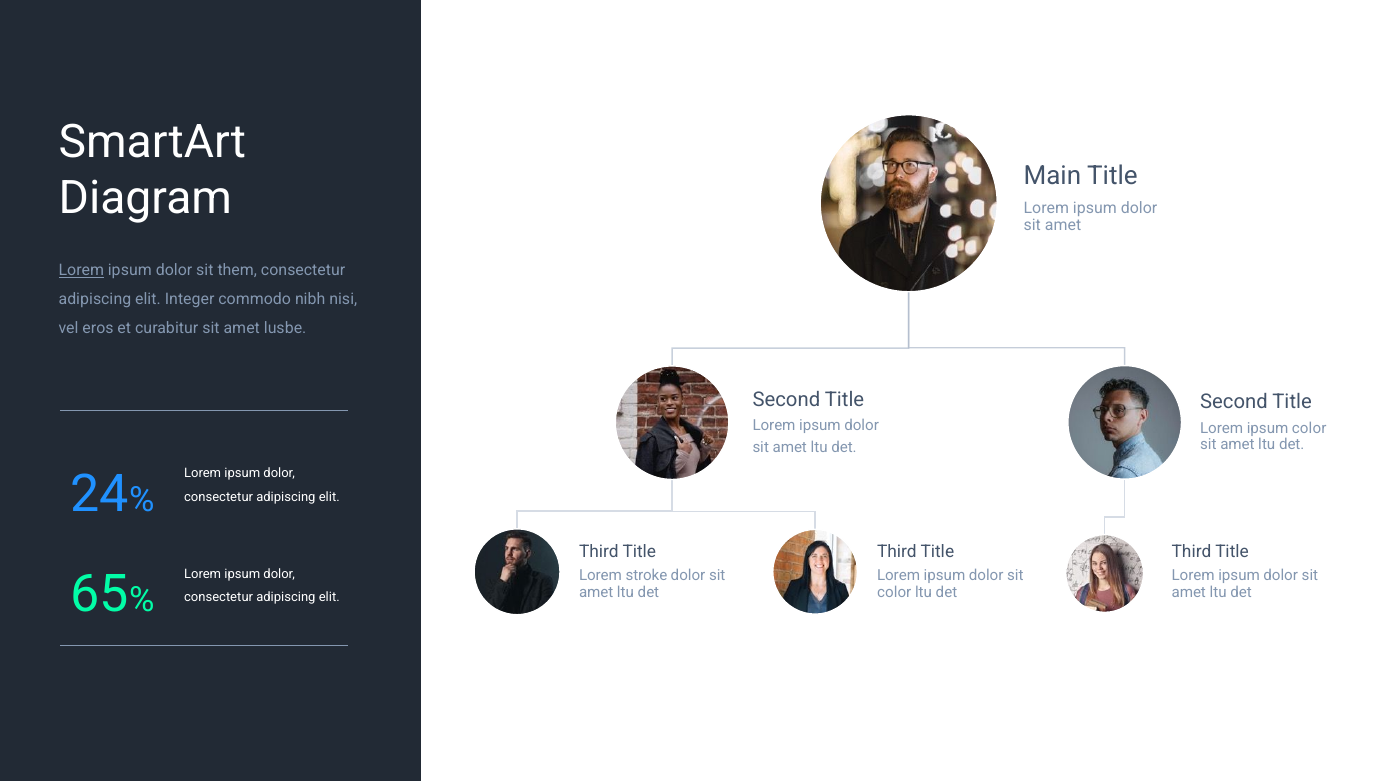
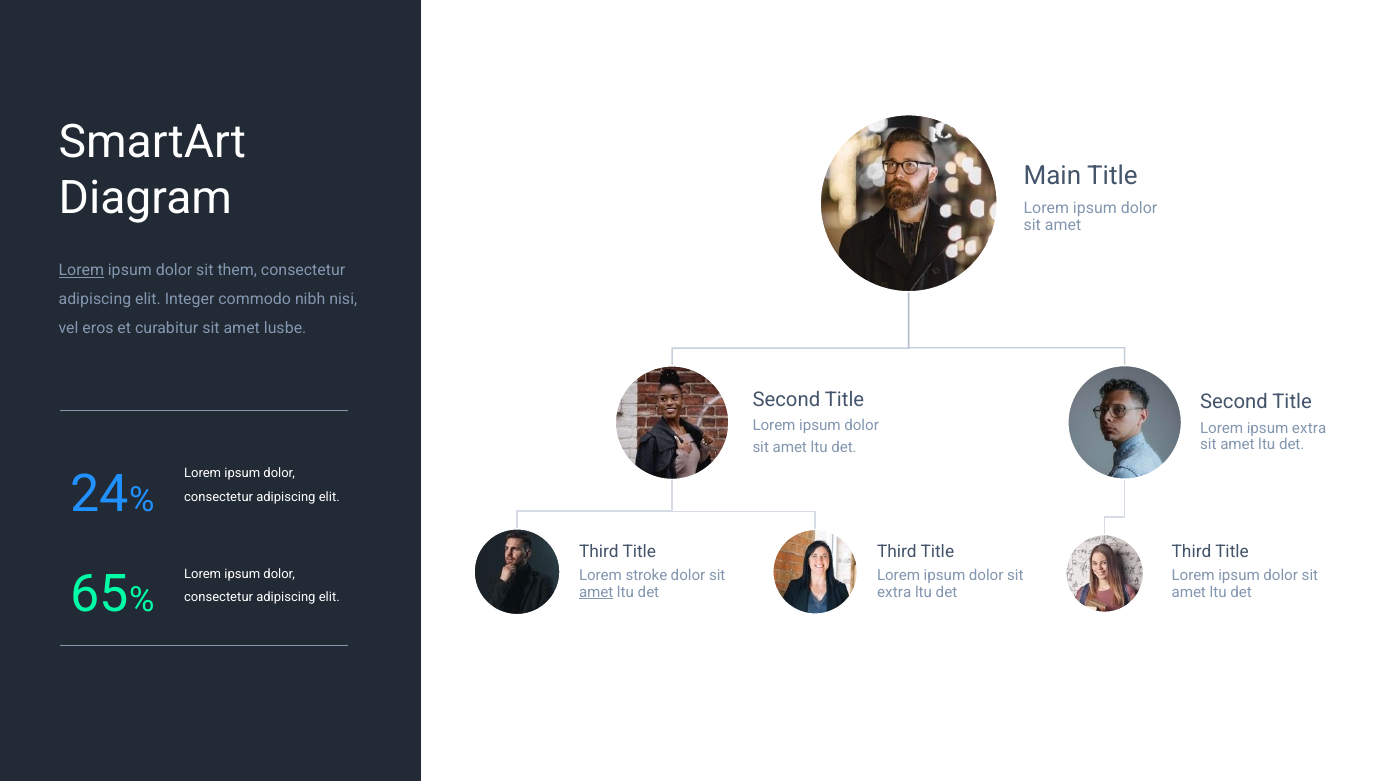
ipsum color: color -> extra
amet at (596, 592) underline: none -> present
color at (894, 592): color -> extra
